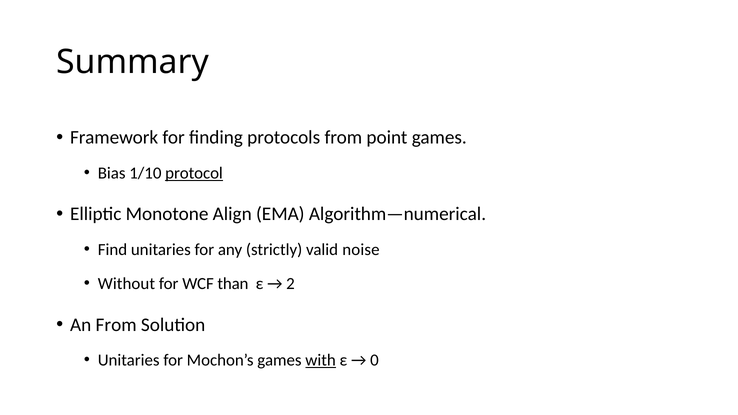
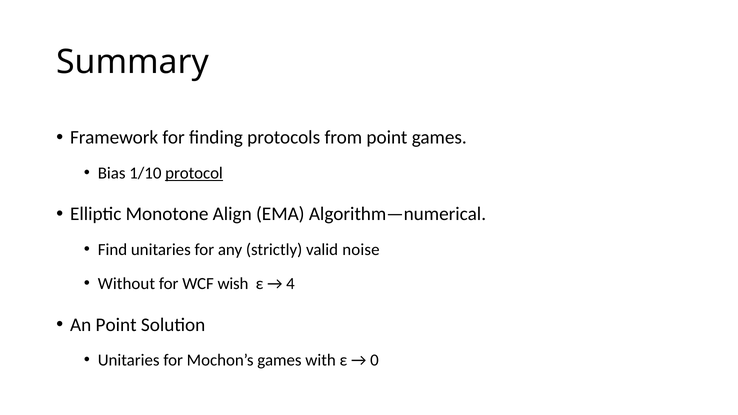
than: than -> wish
2: 2 -> 4
An From: From -> Point
with underline: present -> none
